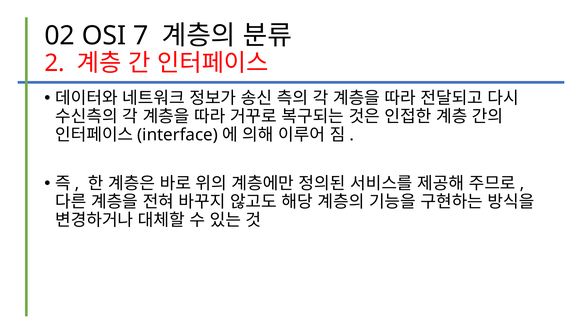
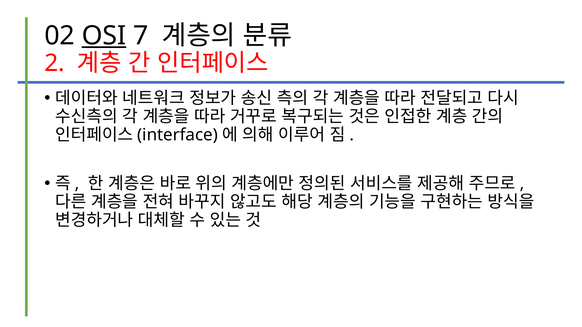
OSI underline: none -> present
